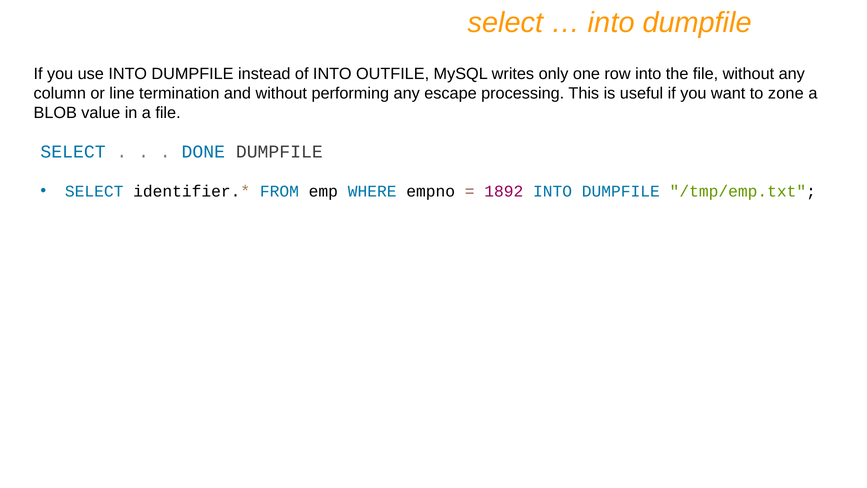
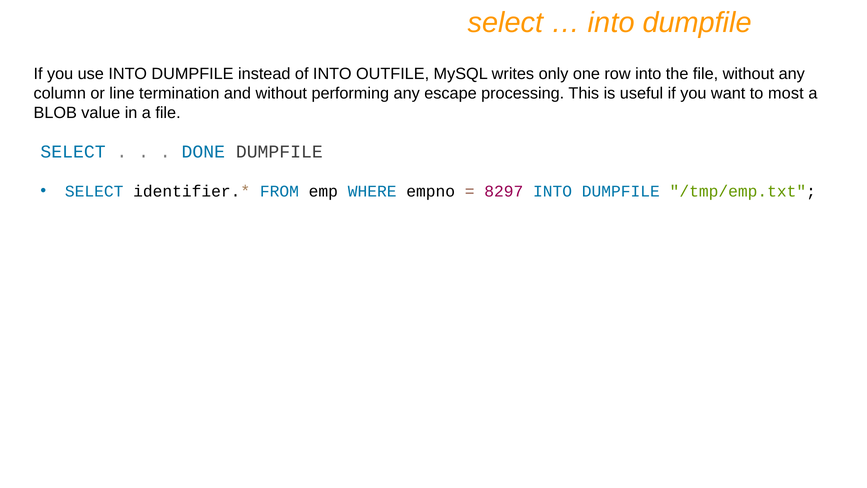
zone: zone -> most
1892: 1892 -> 8297
